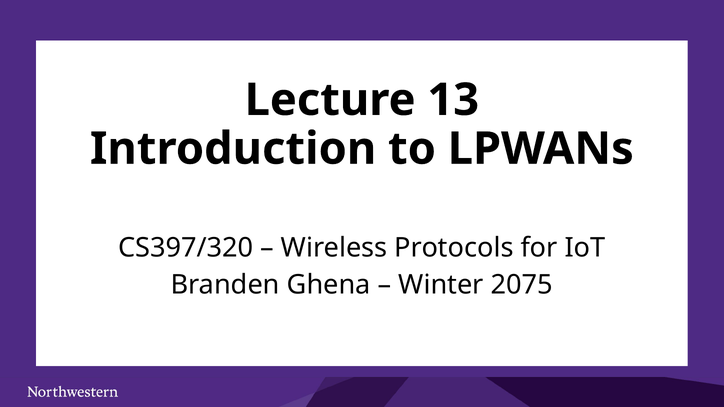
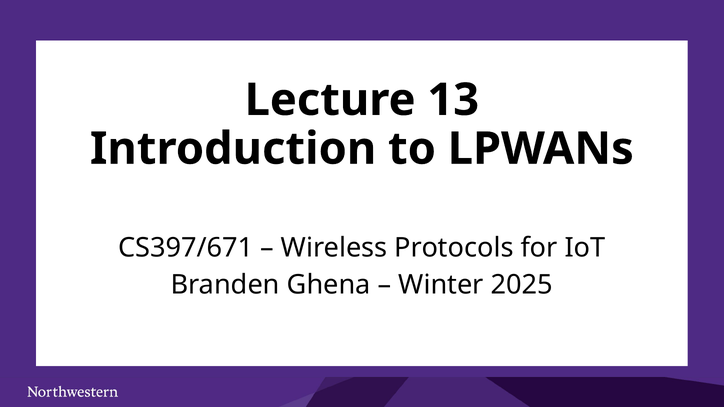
CS397/320: CS397/320 -> CS397/671
2075: 2075 -> 2025
